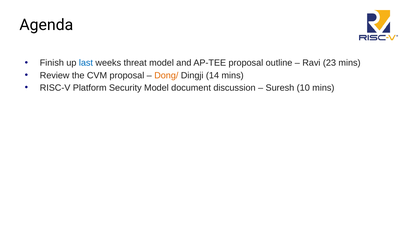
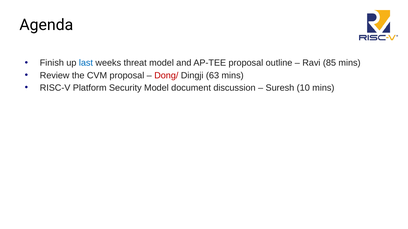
23: 23 -> 85
Dong/ colour: orange -> red
14: 14 -> 63
